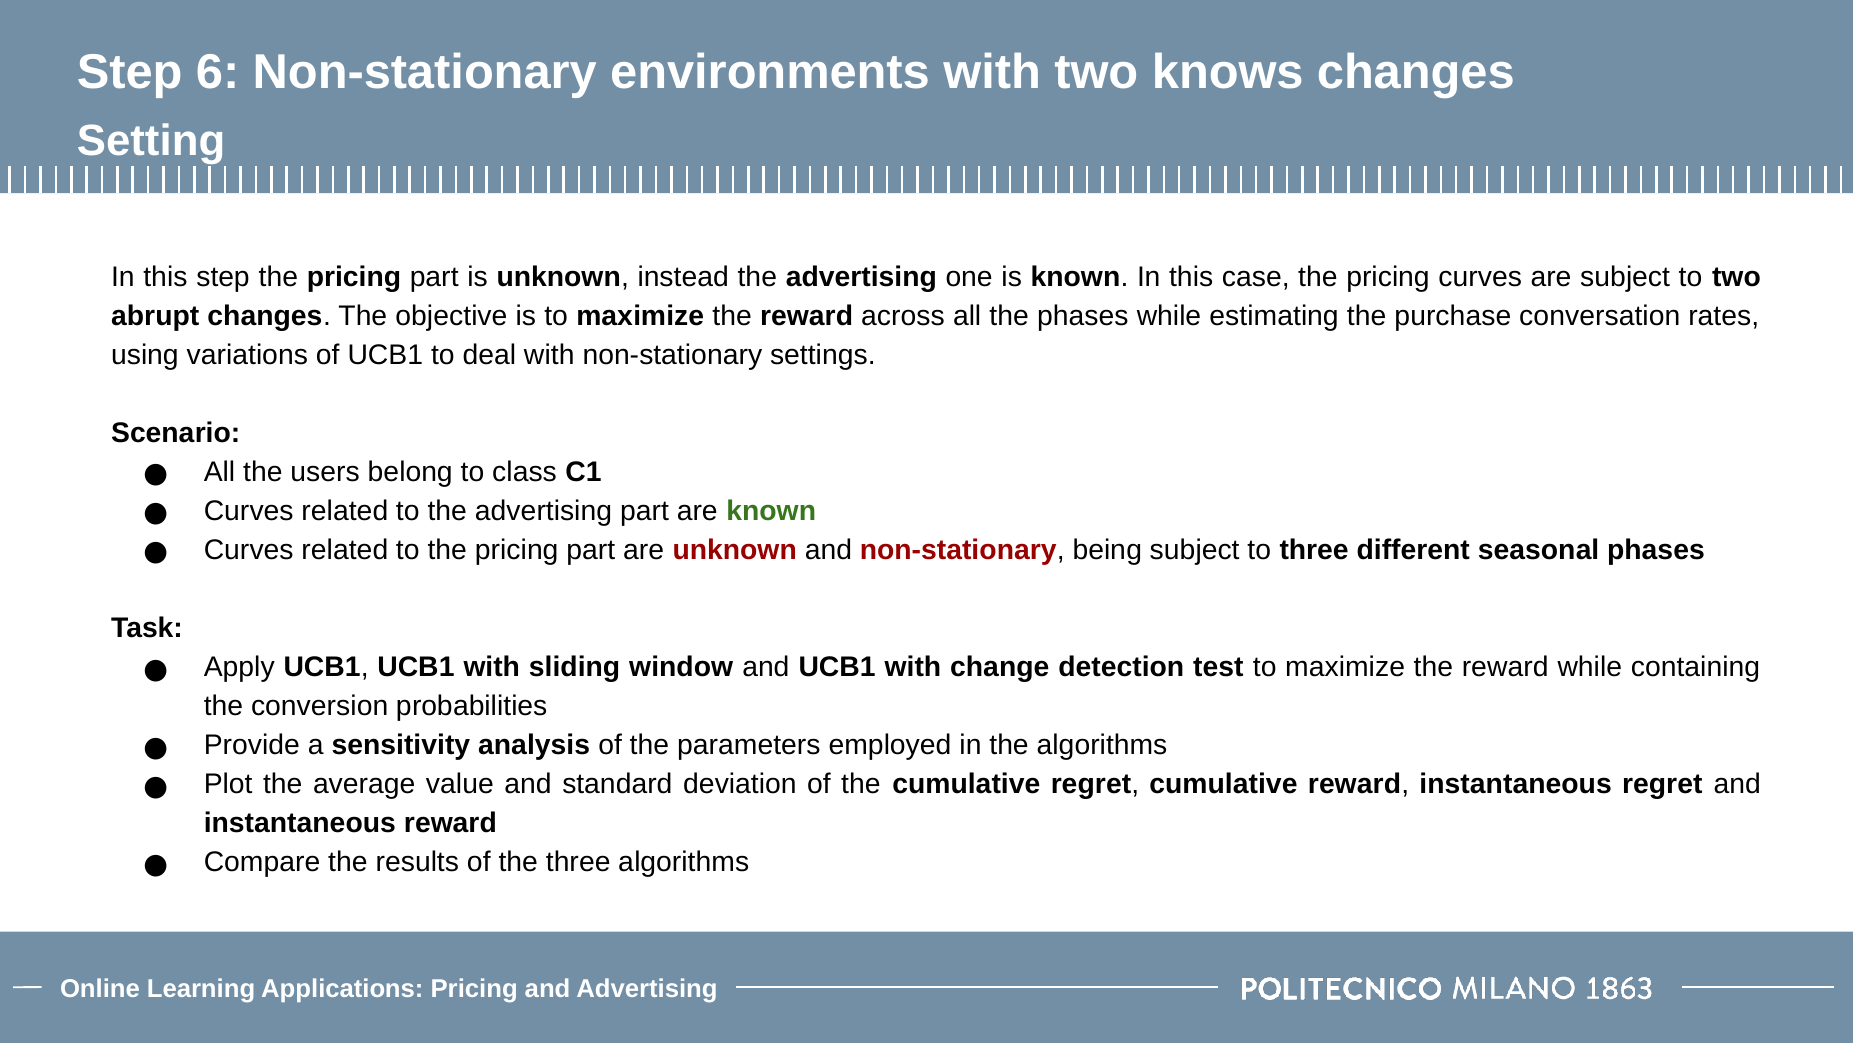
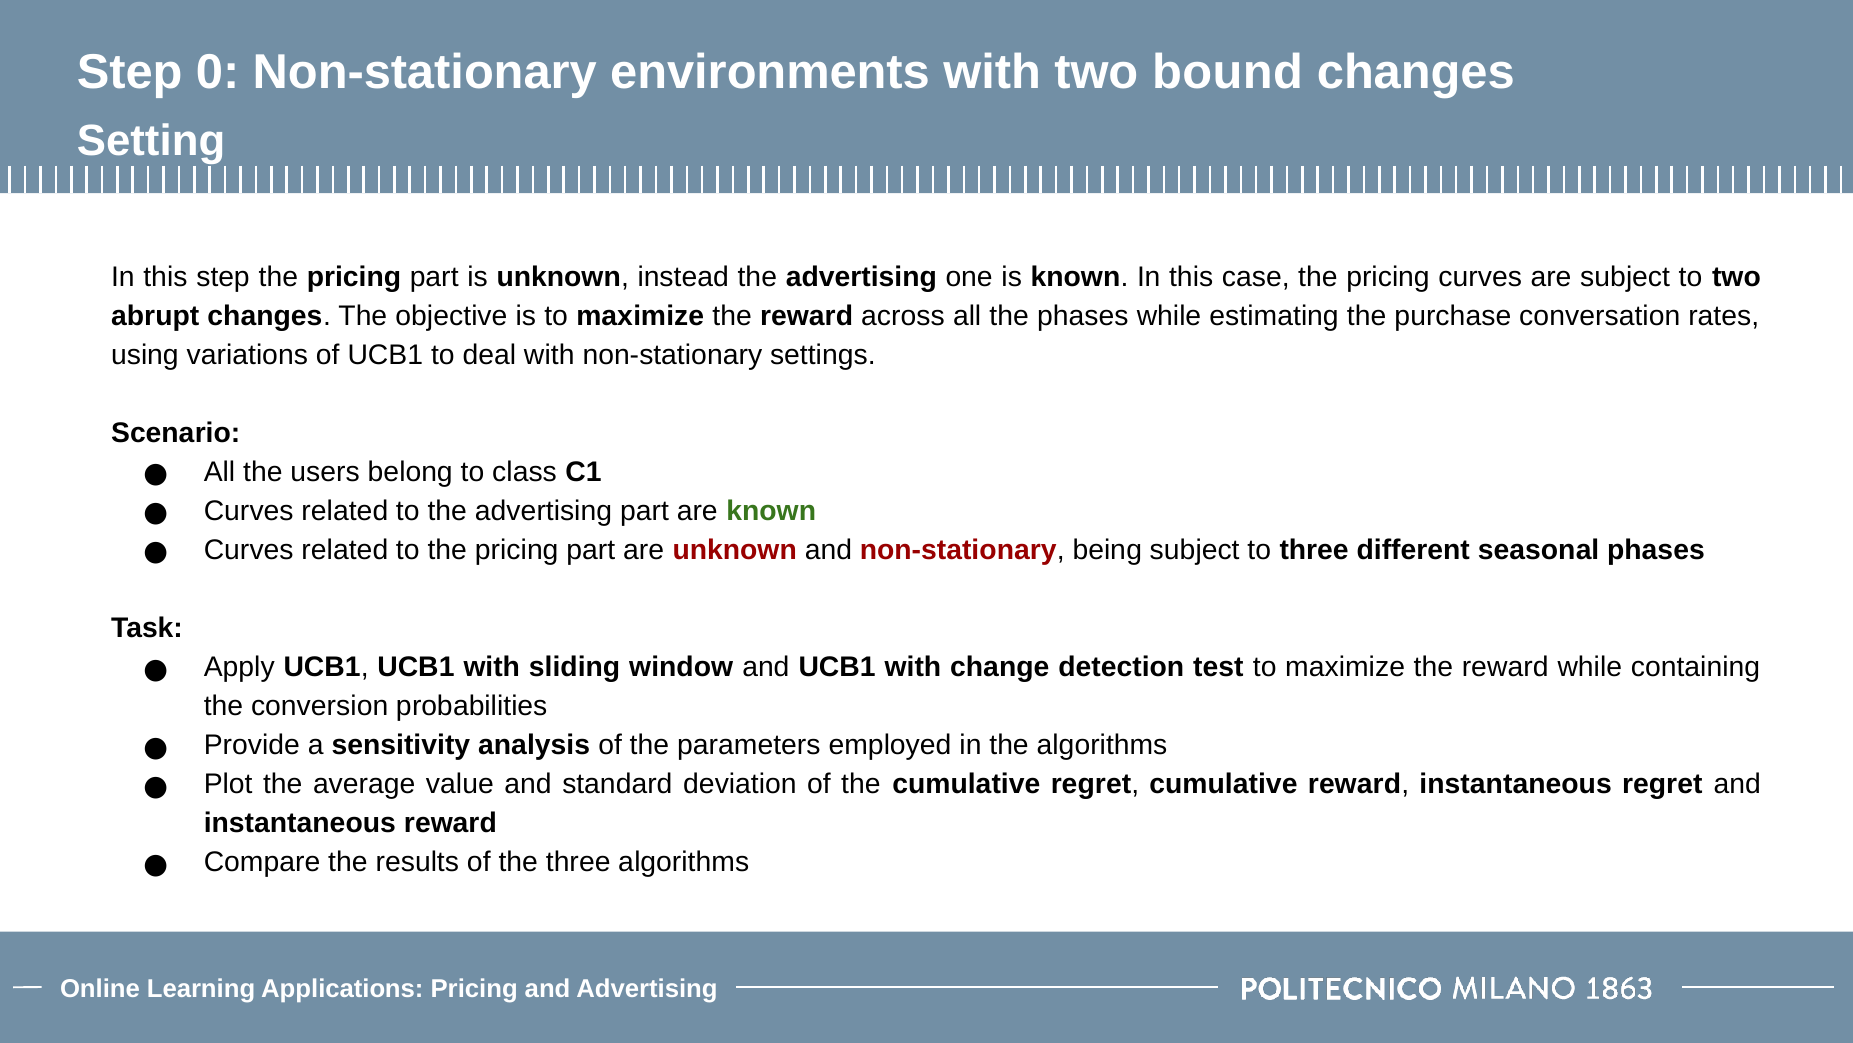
6: 6 -> 0
knows: knows -> bound
